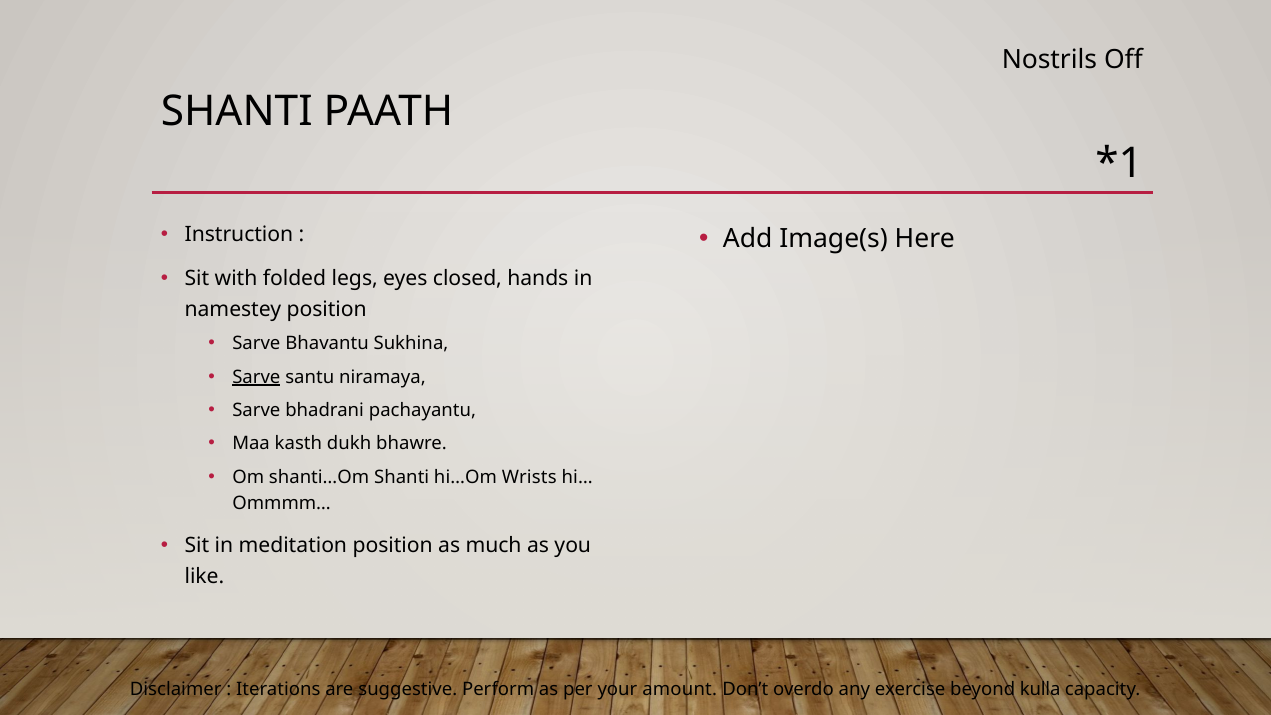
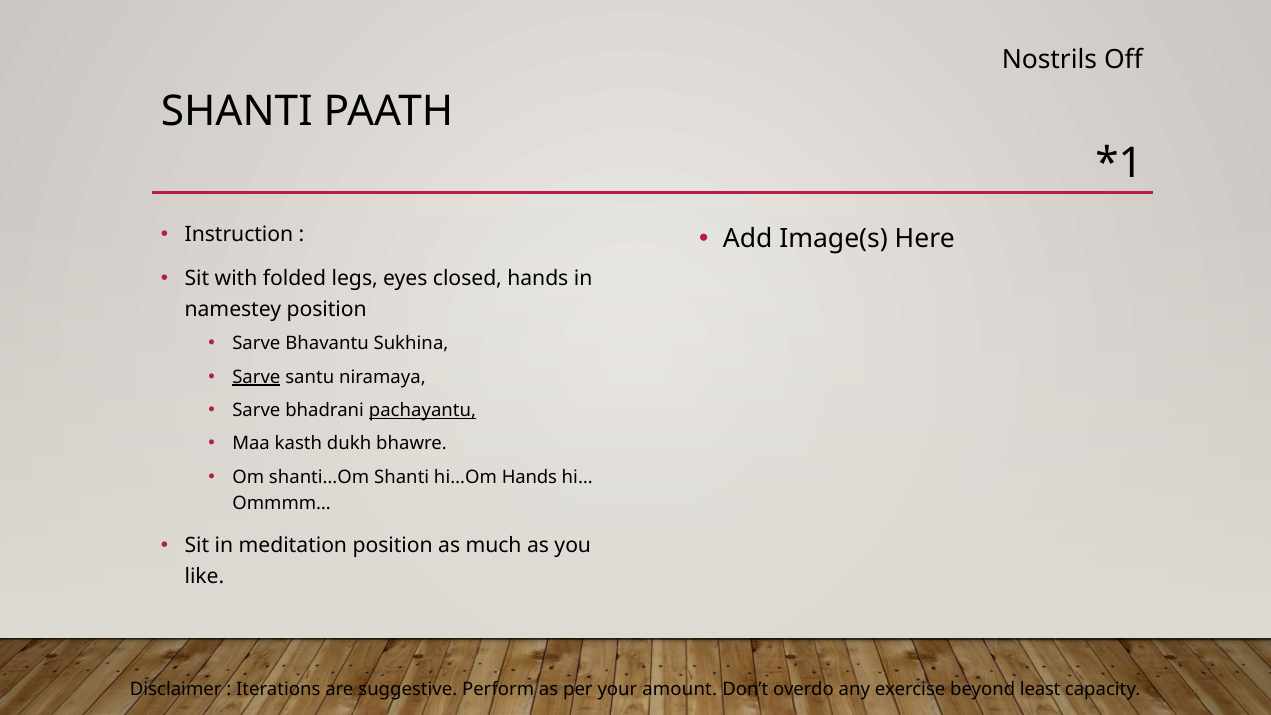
pachayantu underline: none -> present
hi…Om Wrists: Wrists -> Hands
kulla: kulla -> least
